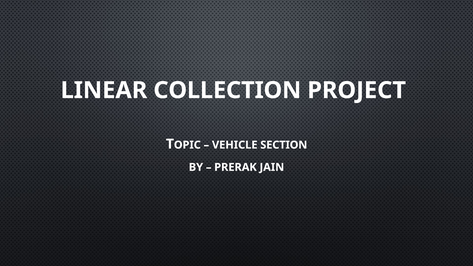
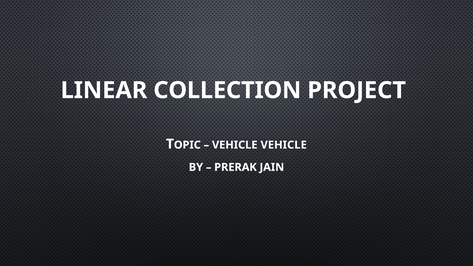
VEHICLE SECTION: SECTION -> VEHICLE
